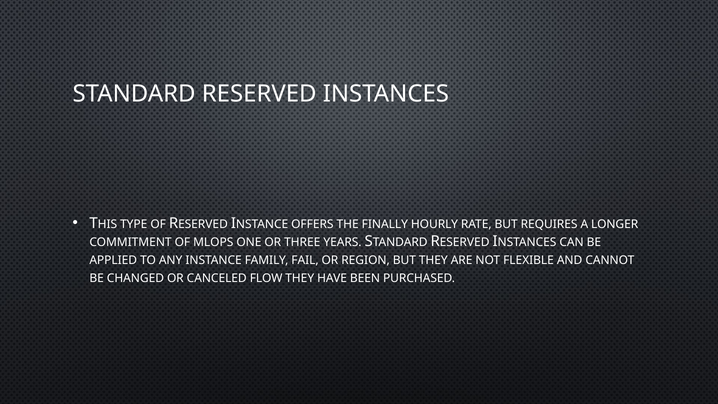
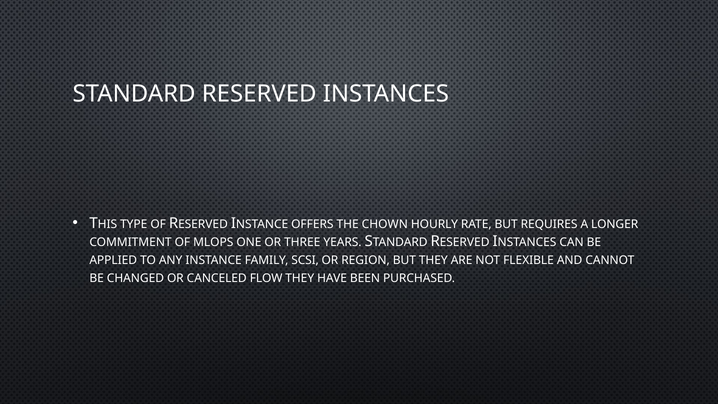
FINALLY: FINALLY -> CHOWN
FAIL: FAIL -> SCSI
